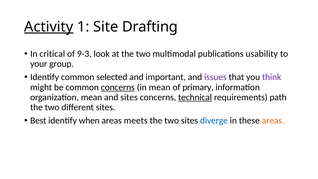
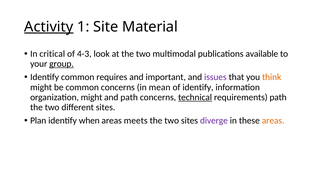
Drafting: Drafting -> Material
9-3: 9-3 -> 4-3
usability: usability -> available
group underline: none -> present
selected: selected -> requires
think colour: purple -> orange
concerns at (118, 87) underline: present -> none
of primary: primary -> identify
organization mean: mean -> might
and sites: sites -> path
Best: Best -> Plan
diverge colour: blue -> purple
